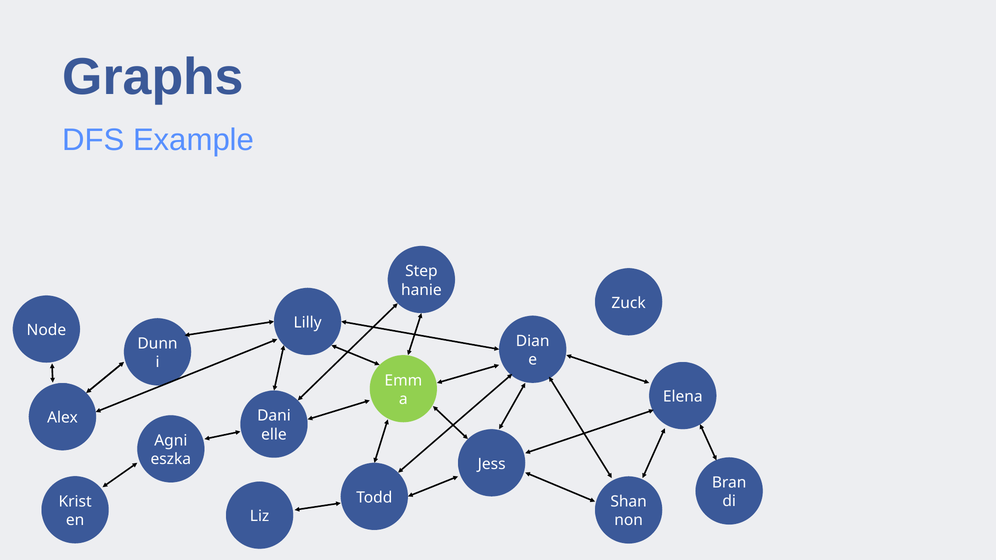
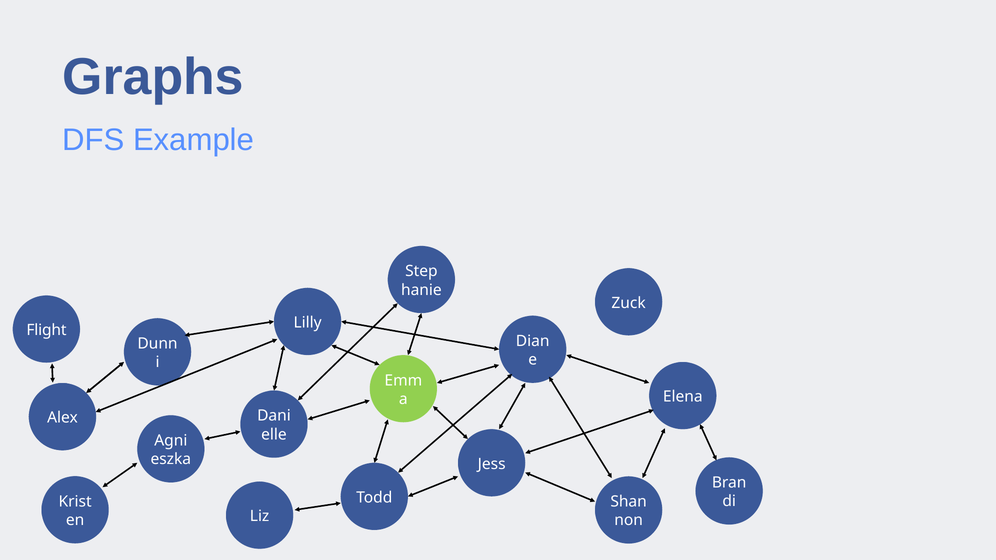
Node: Node -> Flight
